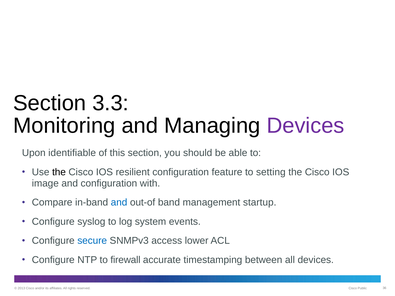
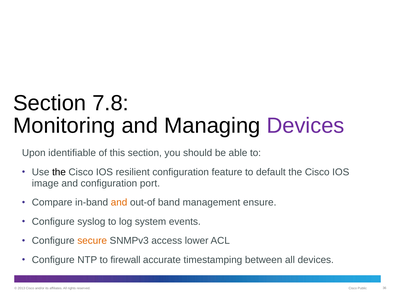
3.3: 3.3 -> 7.8
setting: setting -> default
with: with -> port
and at (119, 203) colour: blue -> orange
startup: startup -> ensure
secure colour: blue -> orange
